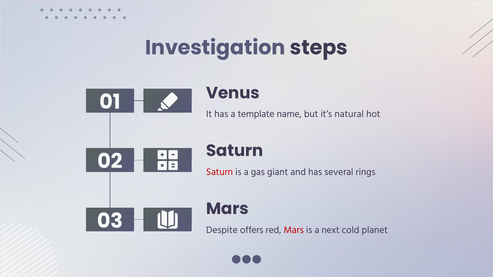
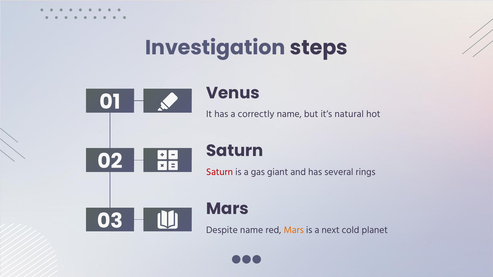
template: template -> correctly
Despite offers: offers -> name
Mars at (294, 230) colour: red -> orange
